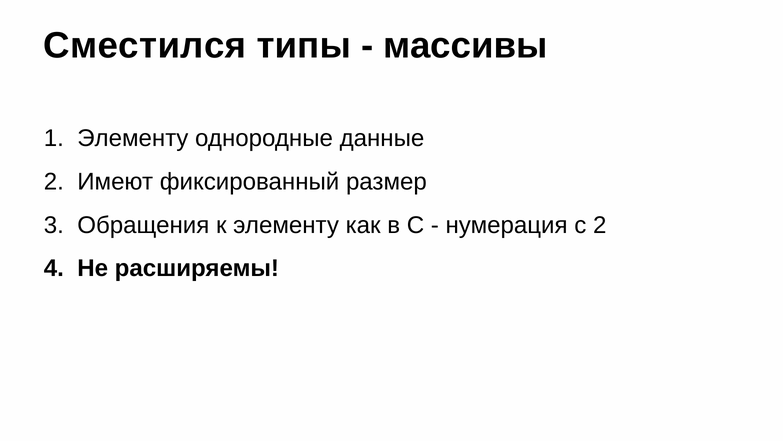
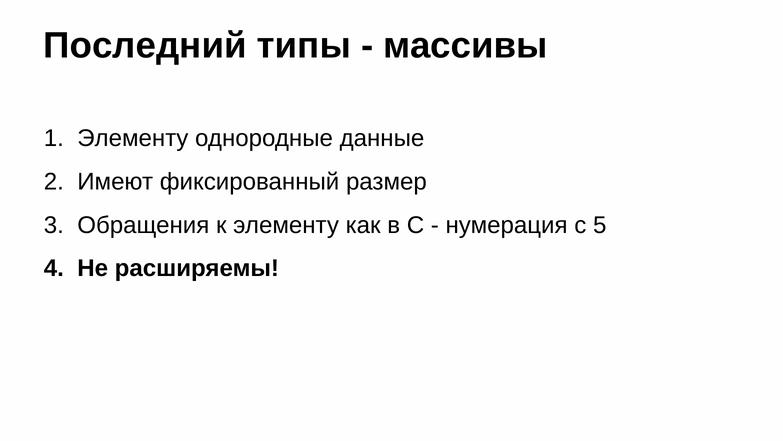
Сместился: Сместился -> Последний
с 2: 2 -> 5
